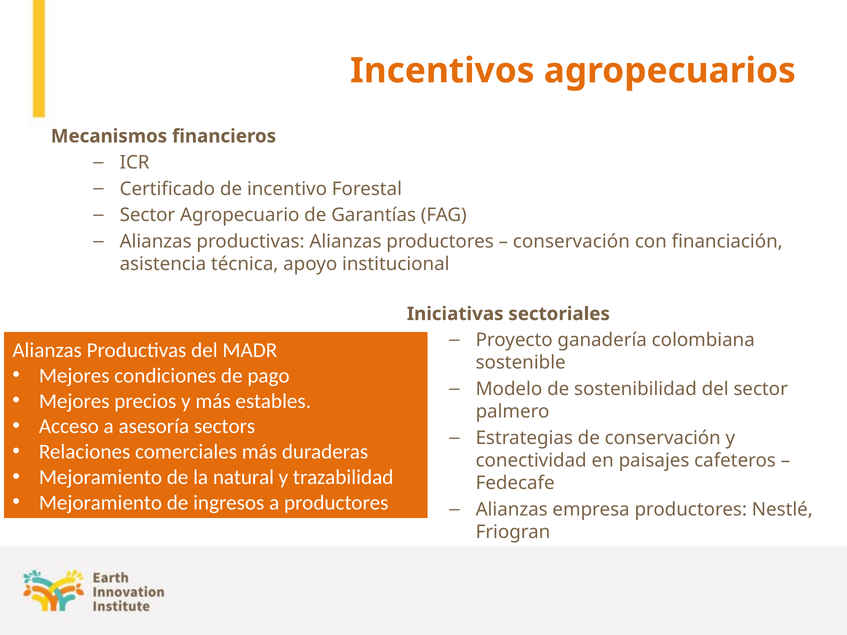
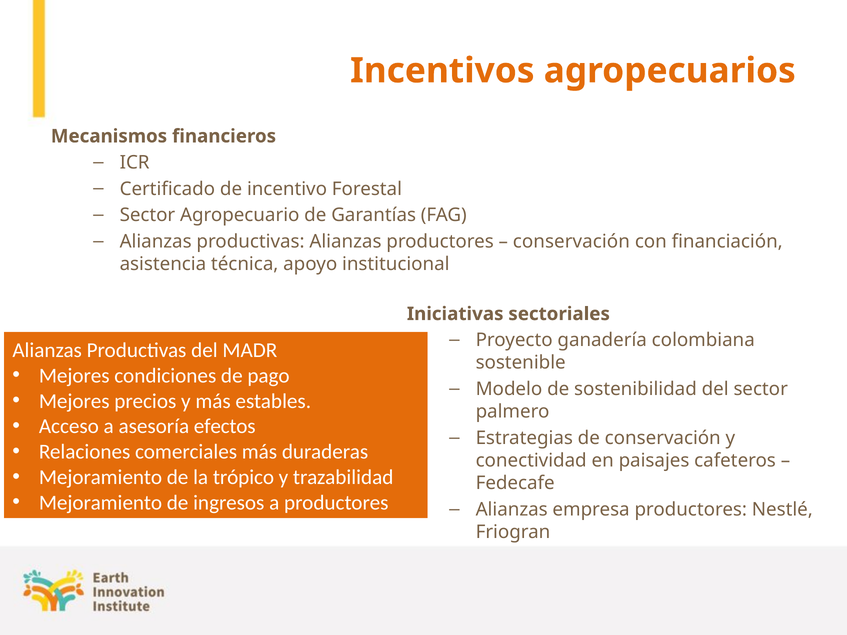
sectors: sectors -> efectos
natural: natural -> trópico
